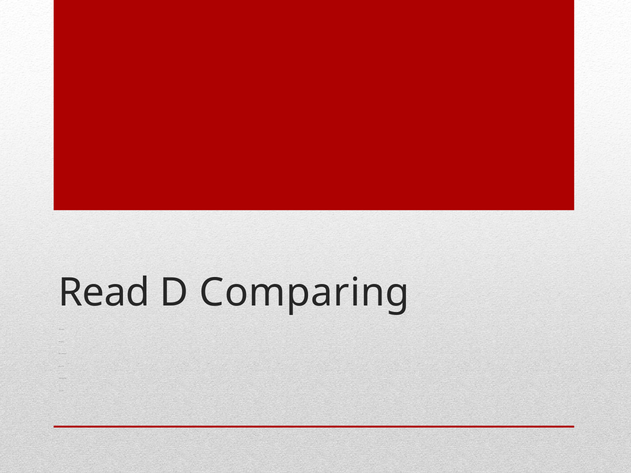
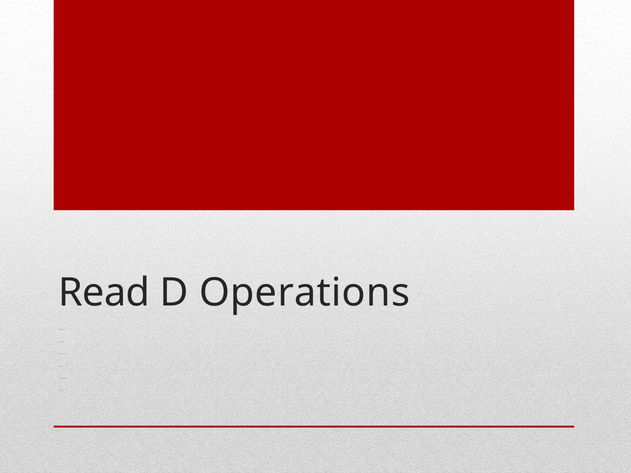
Comparing: Comparing -> Operations
